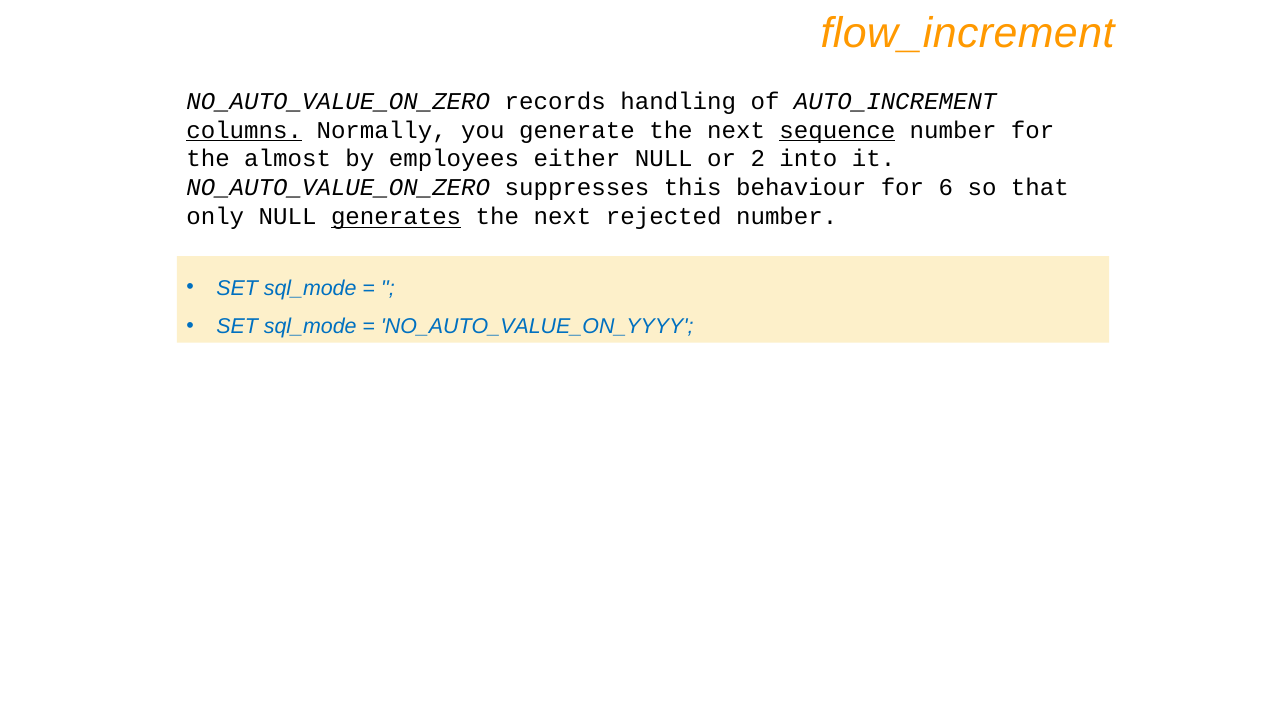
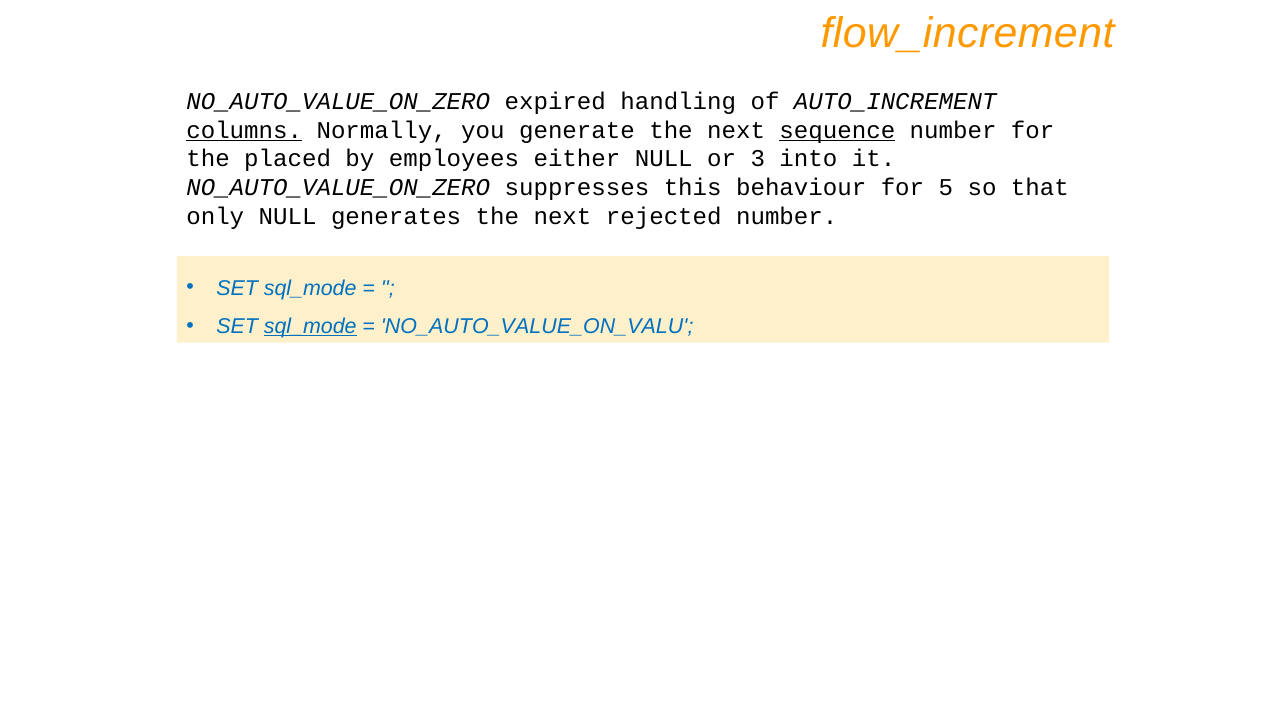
records: records -> expired
almost: almost -> placed
2: 2 -> 3
6: 6 -> 5
generates underline: present -> none
sql_mode at (310, 327) underline: none -> present
NO_AUTO_VALUE_ON_YYYY: NO_AUTO_VALUE_ON_YYYY -> NO_AUTO_VALUE_ON_VALU
